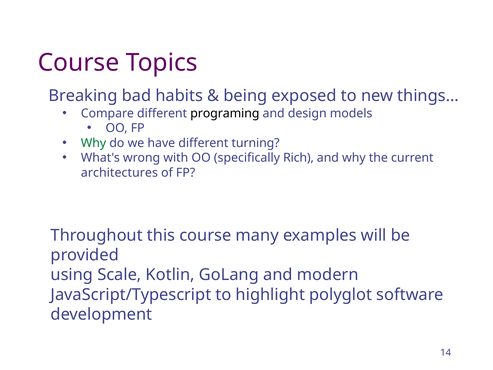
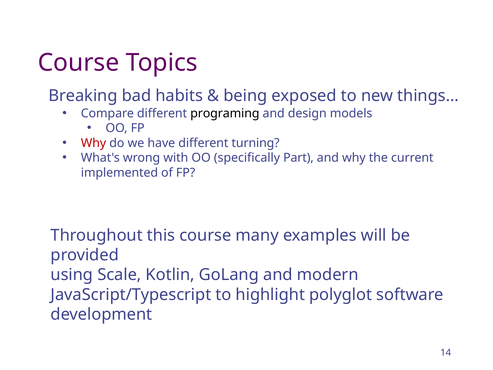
Why at (94, 143) colour: green -> red
Rich: Rich -> Part
architectures: architectures -> implemented
